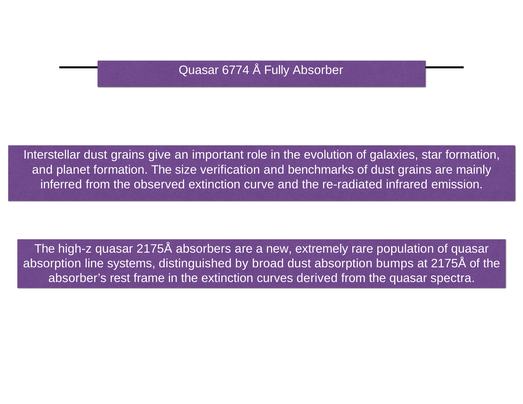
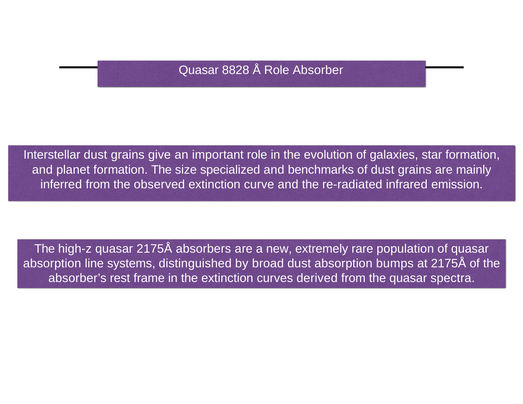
6774: 6774 -> 8828
Å Fully: Fully -> Role
verification: verification -> specialized
